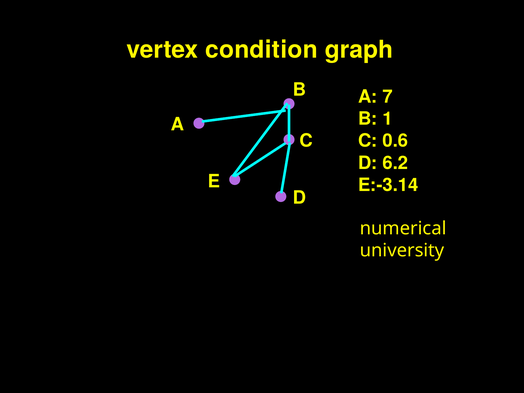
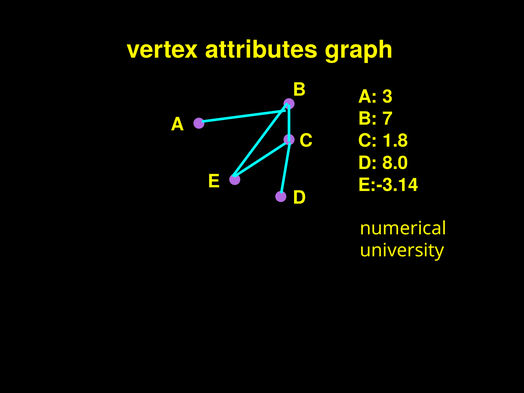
condition: condition -> attributes
7: 7 -> 3
1: 1 -> 7
0.6: 0.6 -> 1.8
6.2: 6.2 -> 8.0
